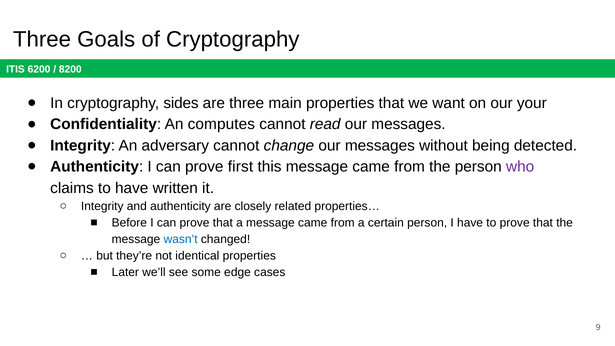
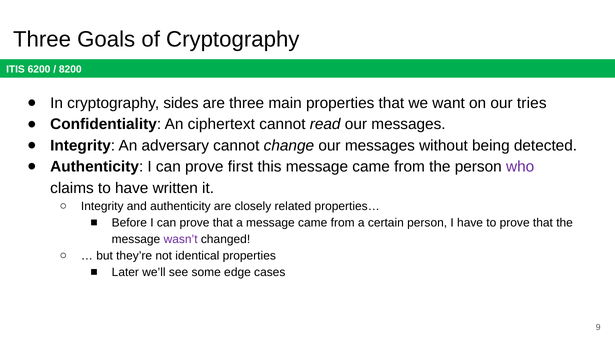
your: your -> tries
computes: computes -> ciphertext
wasn’t colour: blue -> purple
